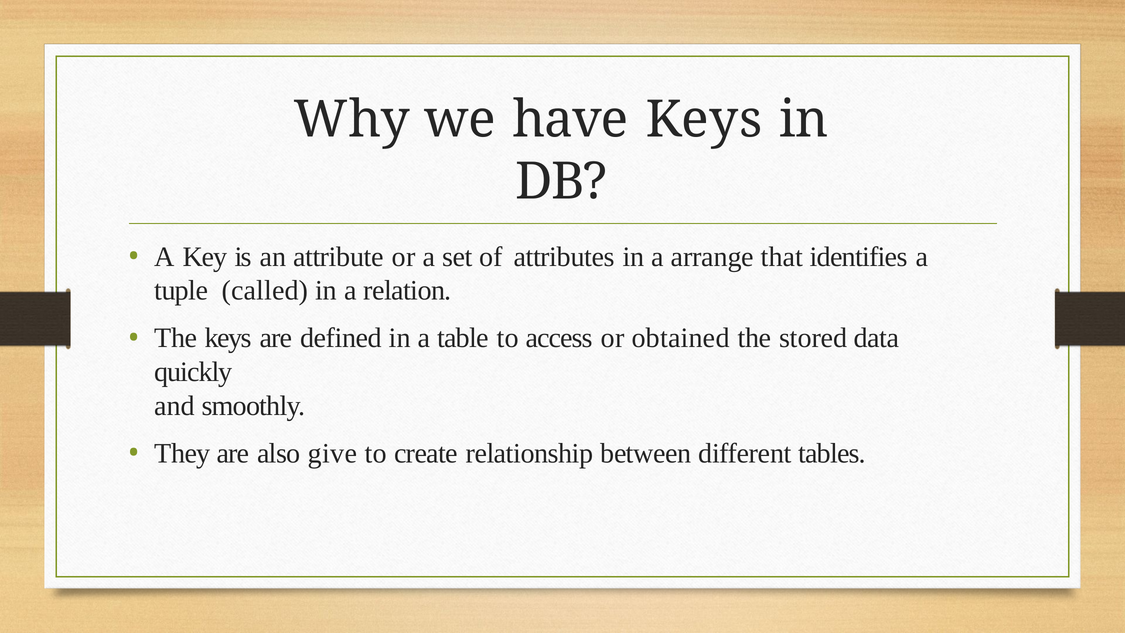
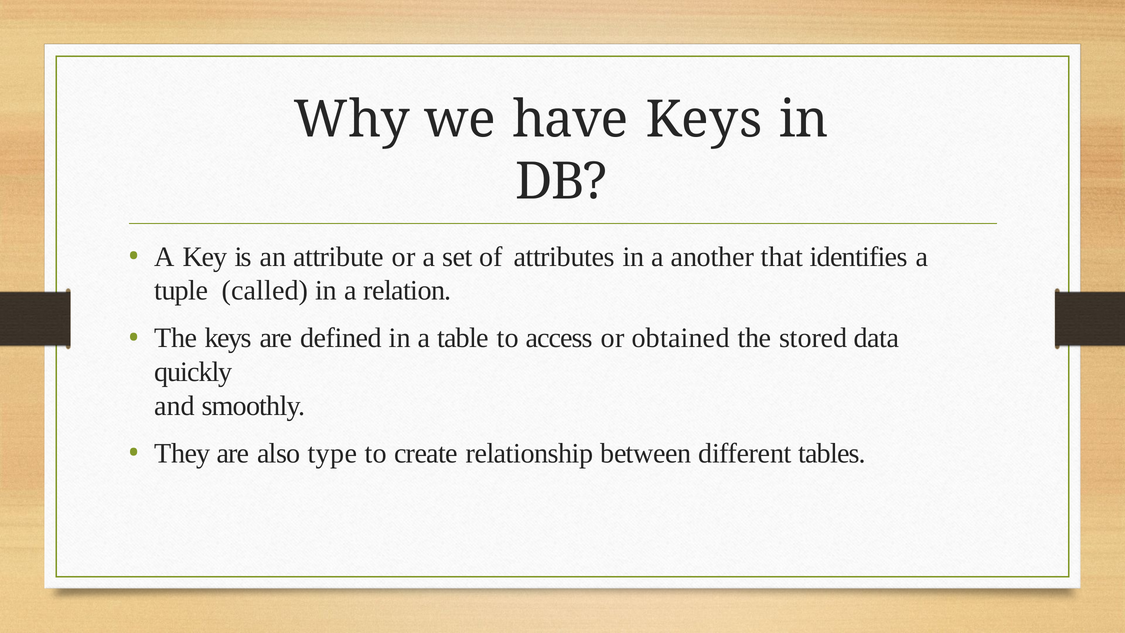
arrange: arrange -> another
give: give -> type
